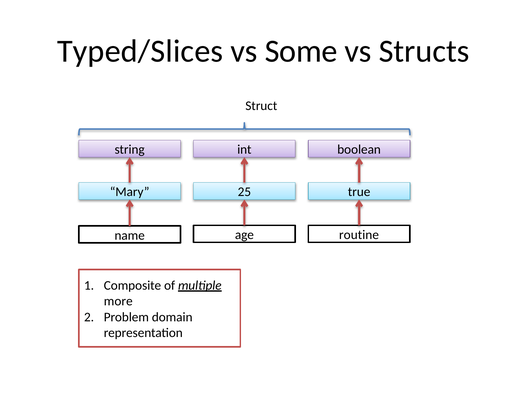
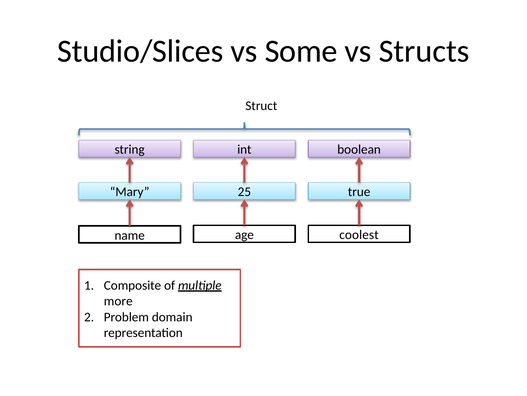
Typed/Slices: Typed/Slices -> Studio/Slices
routine: routine -> coolest
